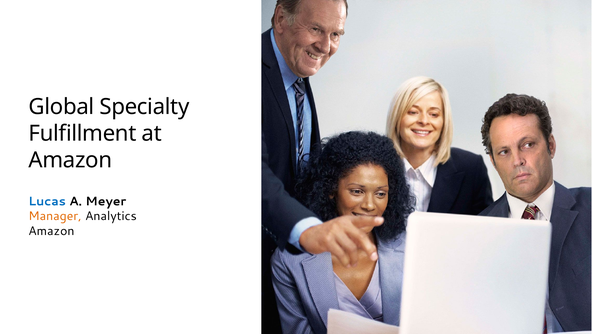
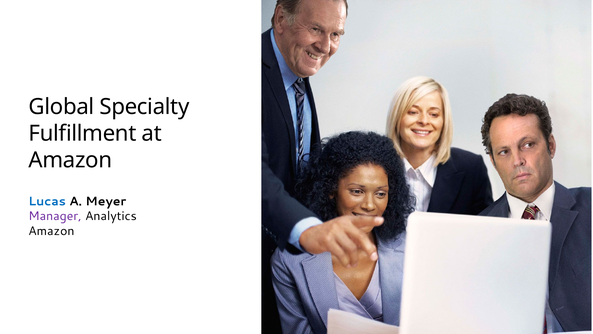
Manager colour: orange -> purple
